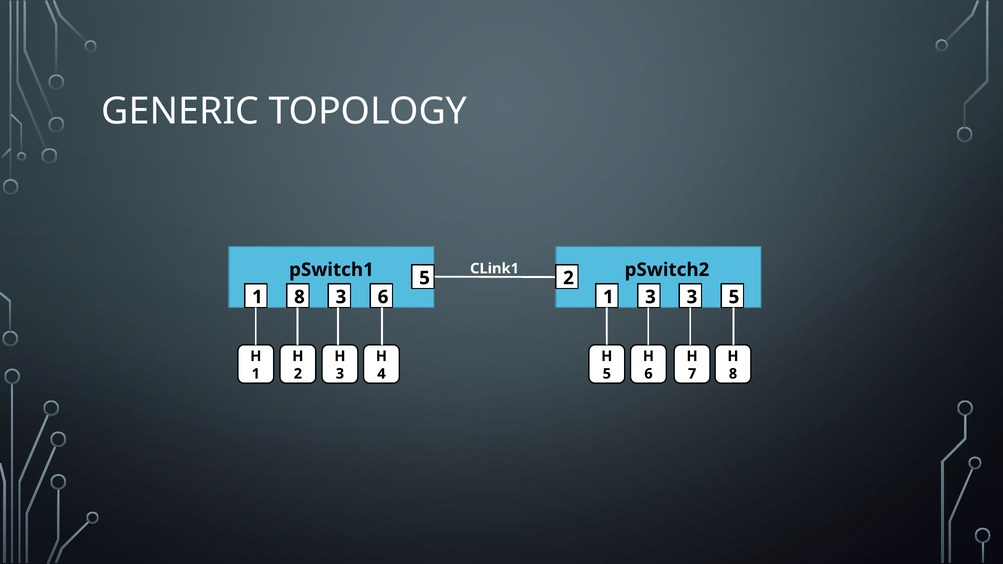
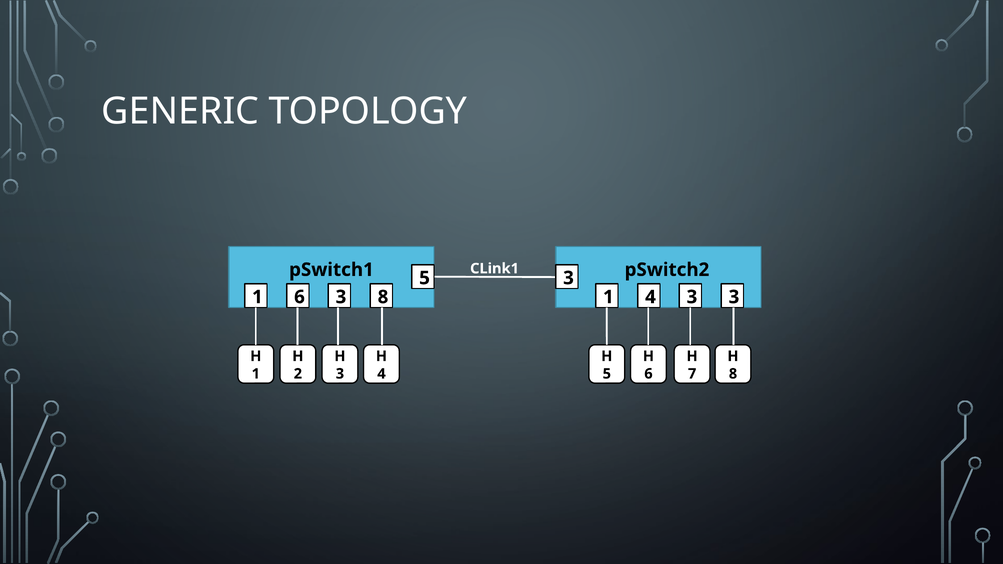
5 2: 2 -> 3
1 8: 8 -> 6
3 6: 6 -> 8
1 3: 3 -> 4
3 5: 5 -> 3
